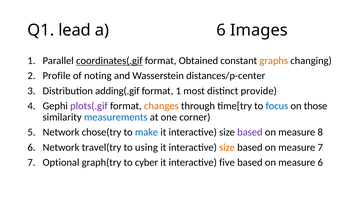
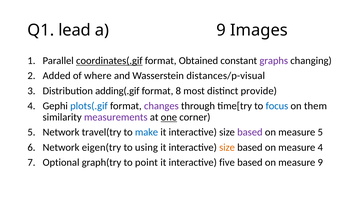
a 6: 6 -> 9
graphs colour: orange -> purple
Profile: Profile -> Added
noting: noting -> where
distances/p-center: distances/p-center -> distances/p-visual
format 1: 1 -> 8
plots(.gif colour: purple -> blue
changes colour: orange -> purple
those: those -> them
measurements colour: blue -> purple
one underline: none -> present
chose(try: chose(try -> travel(try
measure 8: 8 -> 5
travel(try: travel(try -> eigen(try
measure 7: 7 -> 4
cyber: cyber -> point
measure 6: 6 -> 9
